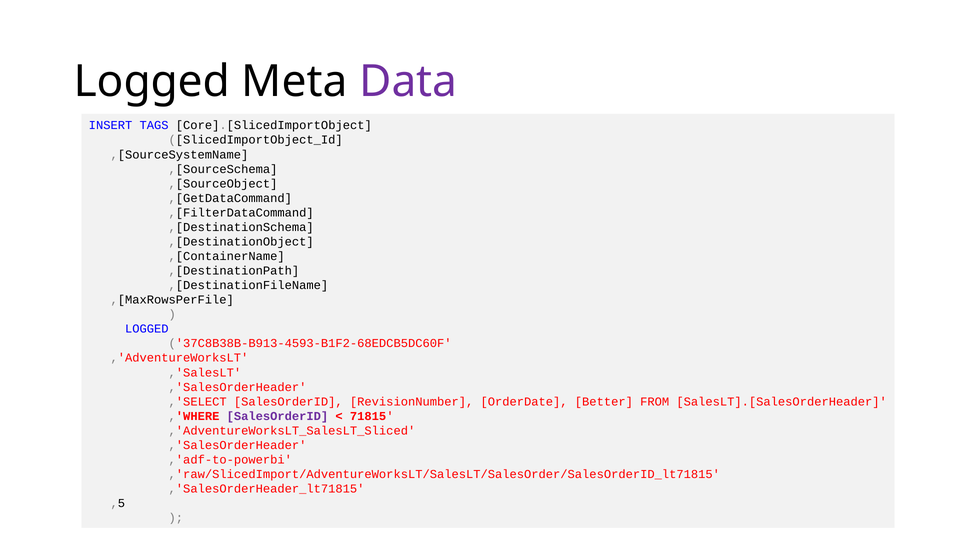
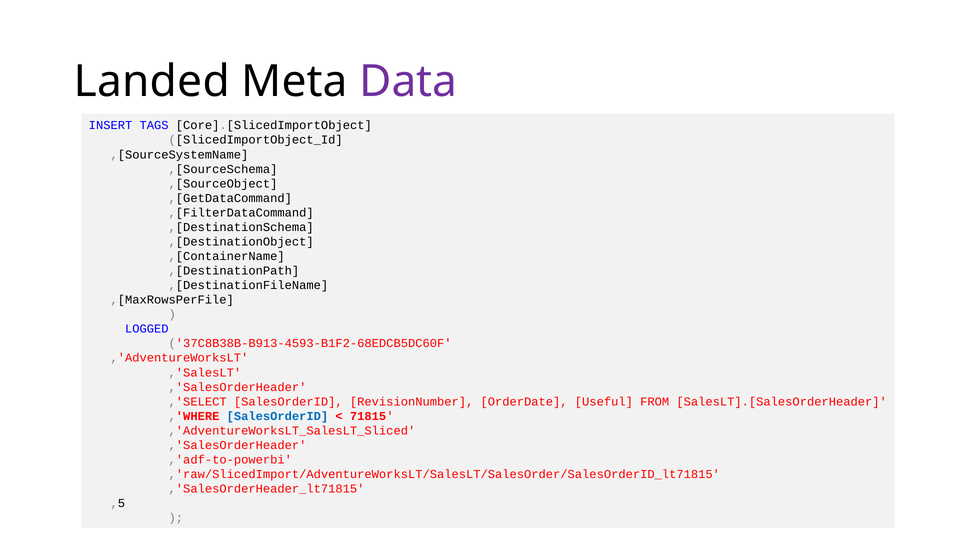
Logged at (152, 81): Logged -> Landed
Better: Better -> Useful
SalesOrderID at (277, 416) colour: purple -> blue
